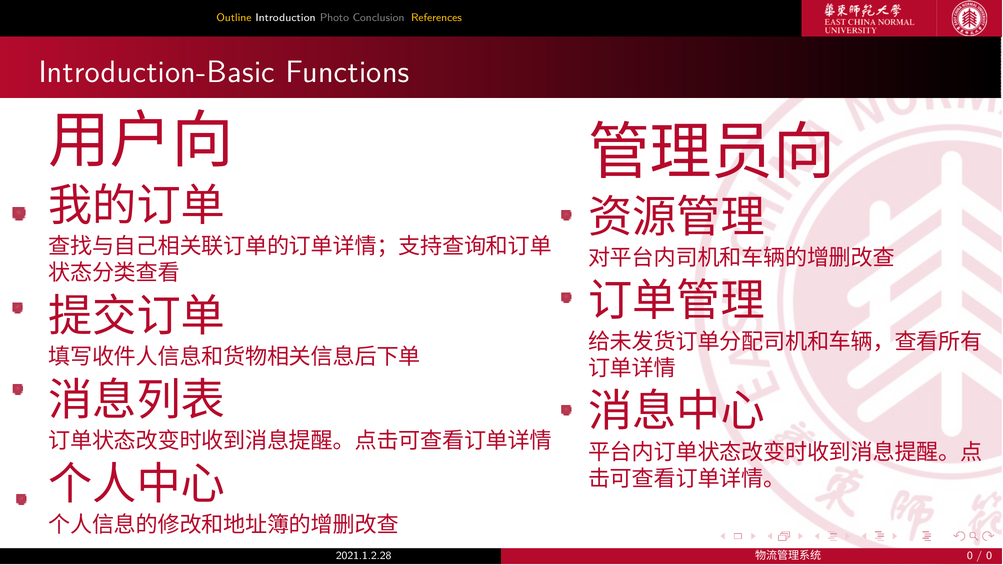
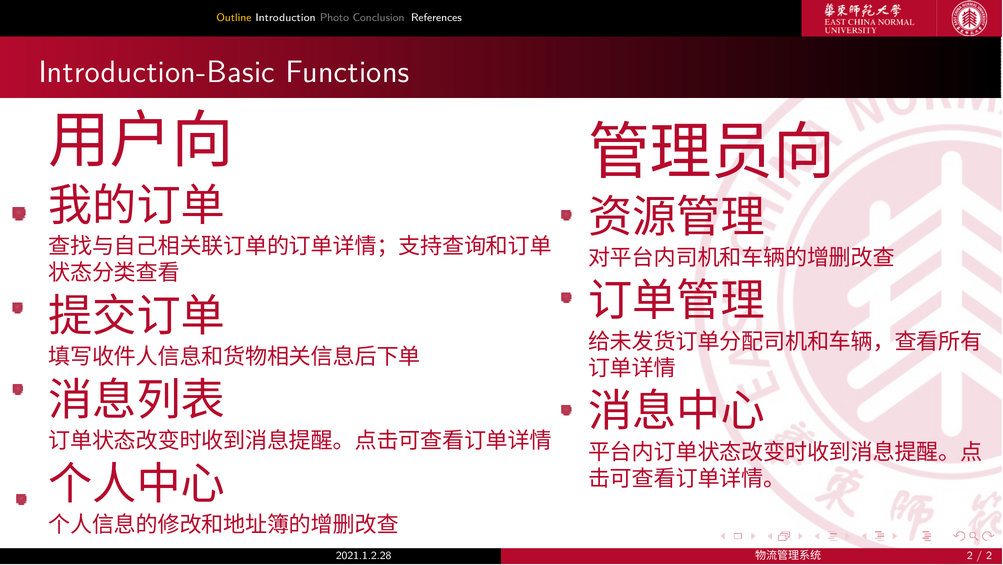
References colour: yellow -> white
0 at (970, 555): 0 -> 2
0 at (989, 555): 0 -> 2
